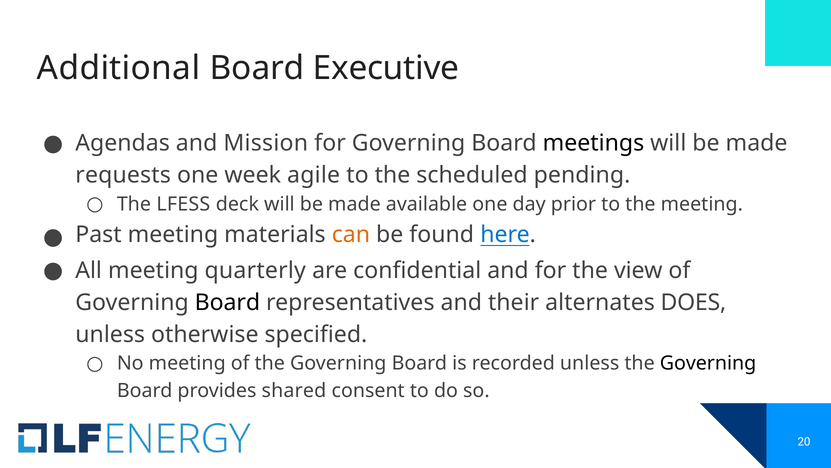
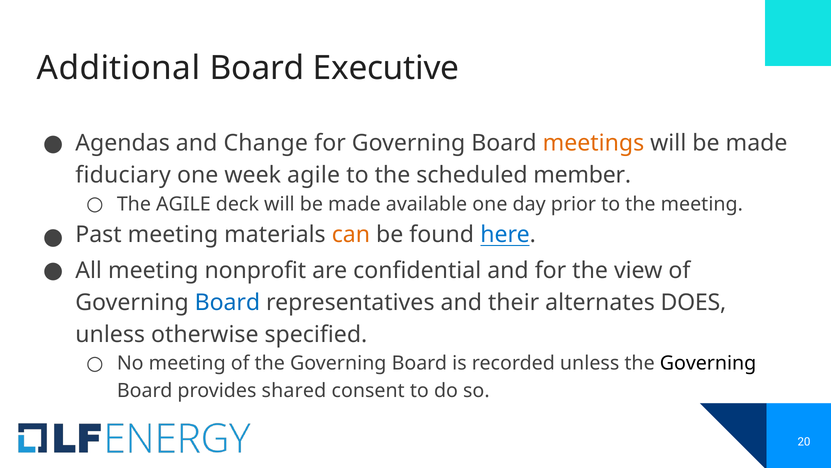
Mission: Mission -> Change
meetings colour: black -> orange
requests: requests -> fiduciary
pending: pending -> member
The LFESS: LFESS -> AGILE
quarterly: quarterly -> nonprofit
Board at (227, 302) colour: black -> blue
